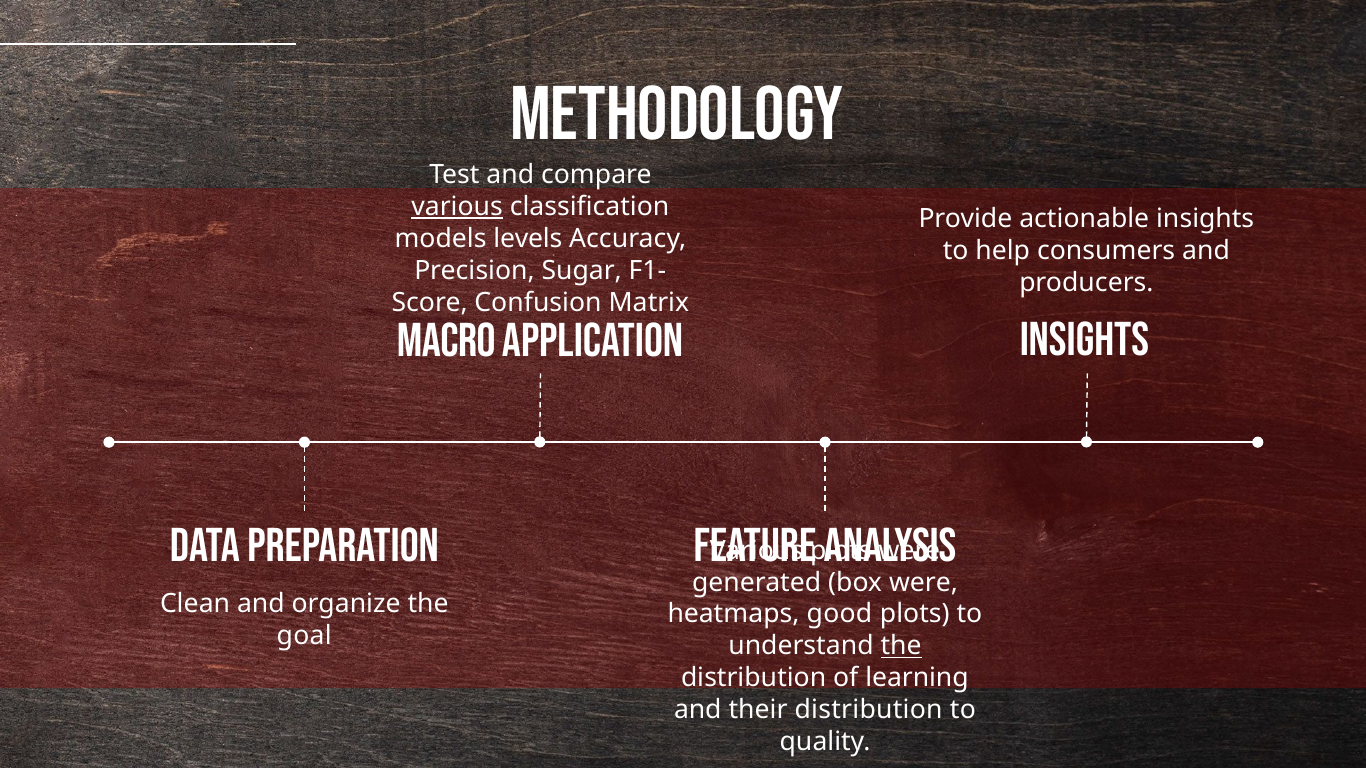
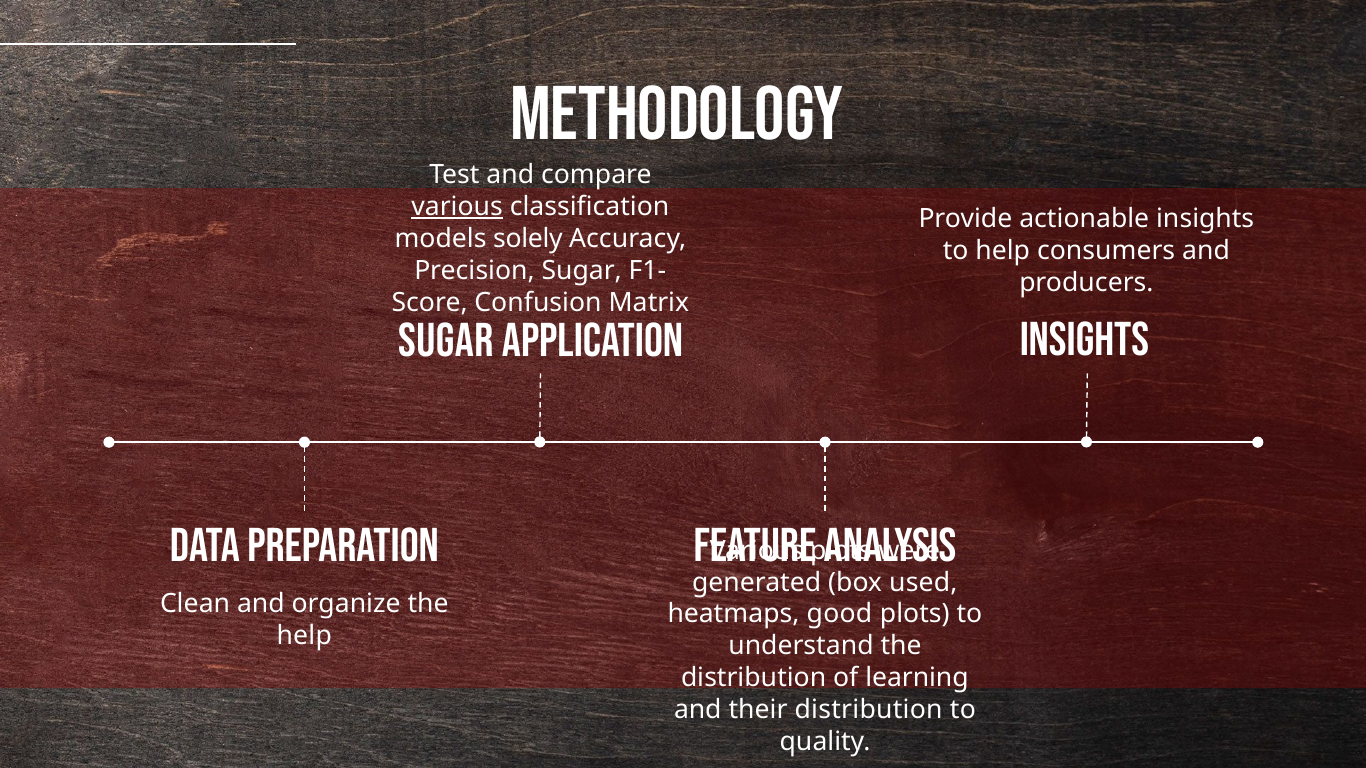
levels: levels -> solely
Macro at (446, 341): Macro -> Sugar
box were: were -> used
goal at (304, 636): goal -> help
the at (901, 646) underline: present -> none
